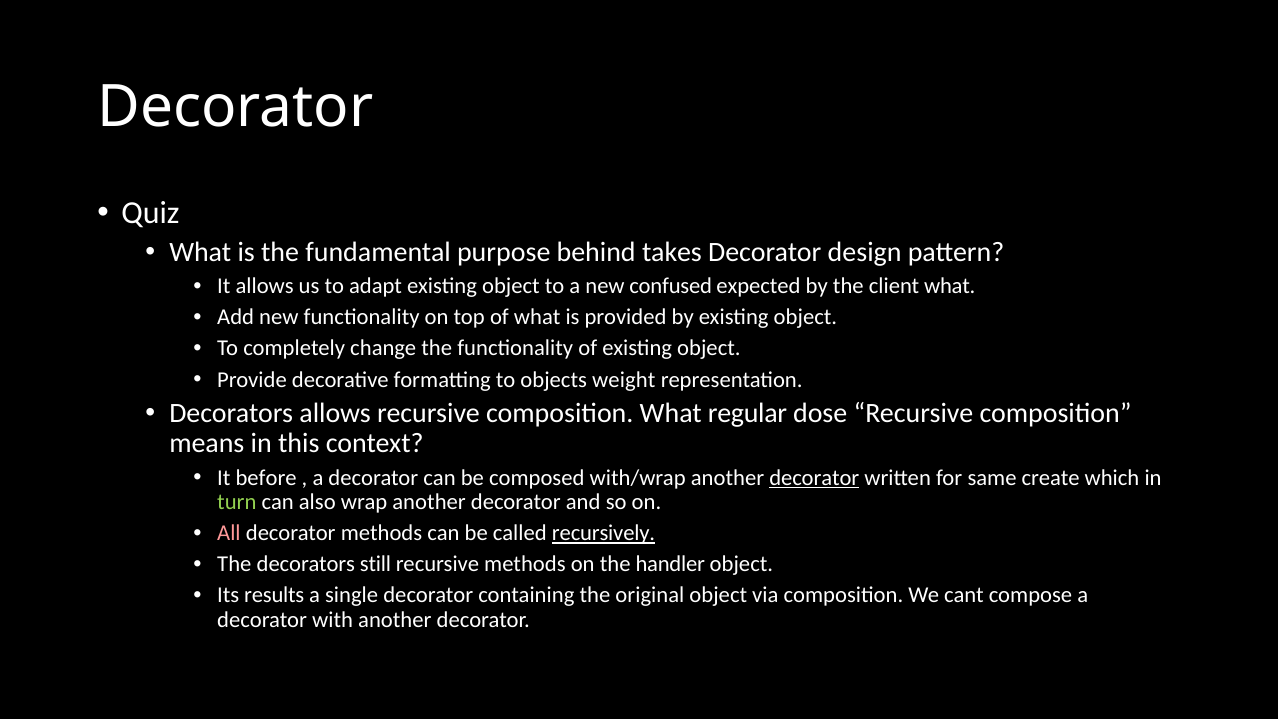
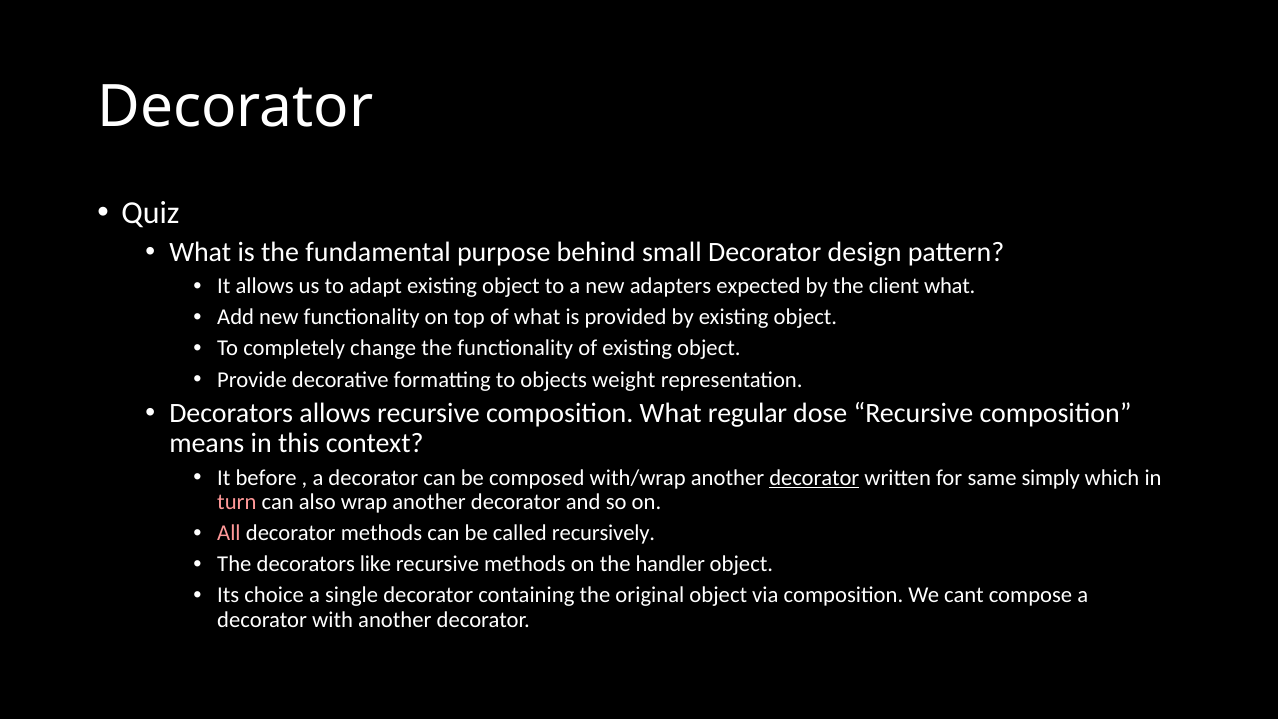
takes: takes -> small
confused: confused -> adapters
create: create -> simply
turn colour: light green -> pink
recursively underline: present -> none
still: still -> like
results: results -> choice
